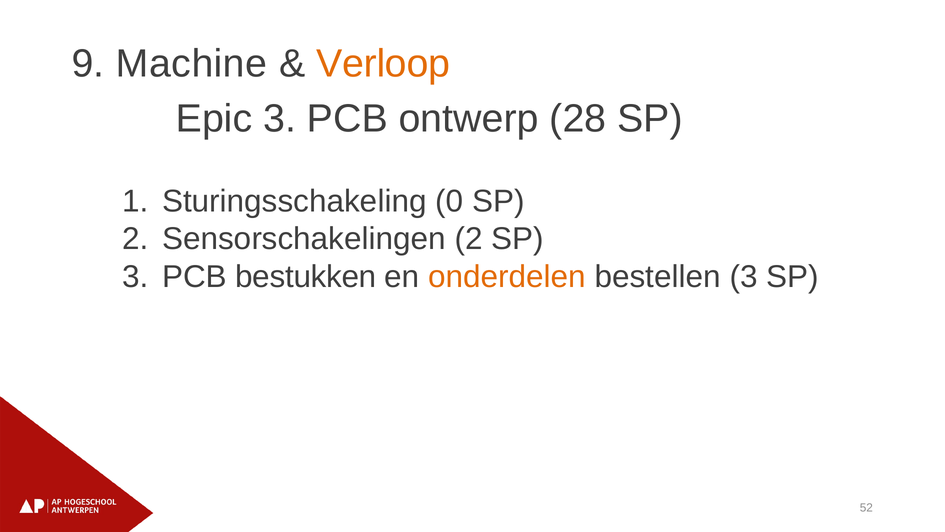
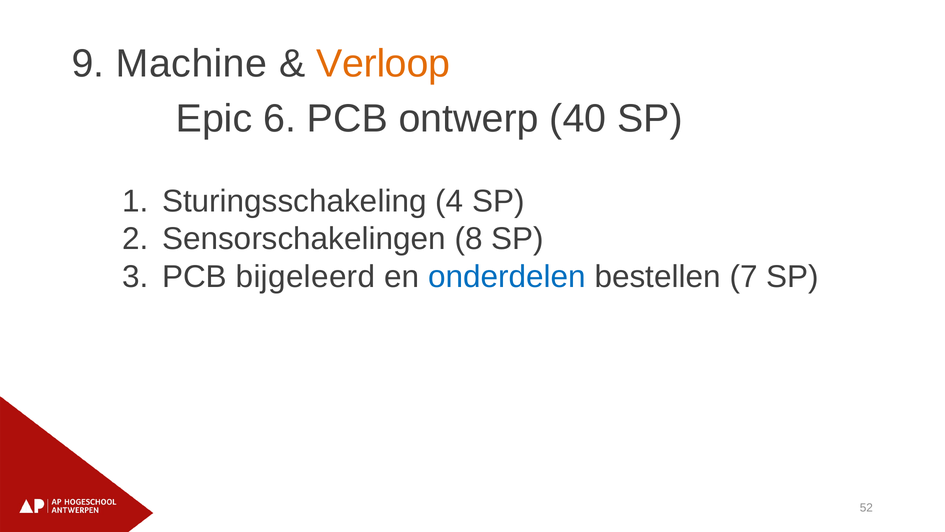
Epic 3: 3 -> 6
28: 28 -> 40
0: 0 -> 4
Sensorschakelingen 2: 2 -> 8
bestukken: bestukken -> bijgeleerd
onderdelen colour: orange -> blue
bestellen 3: 3 -> 7
